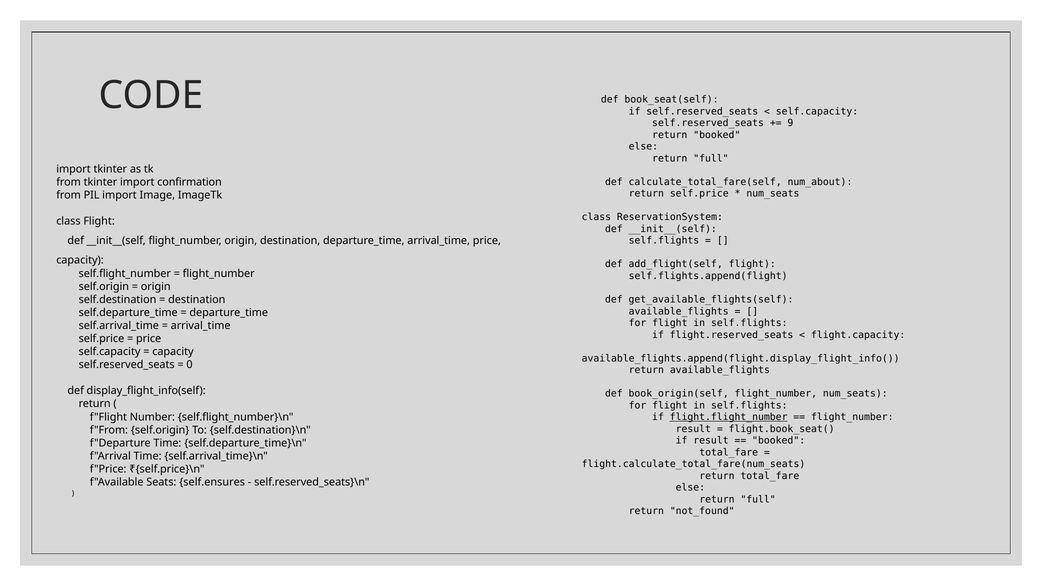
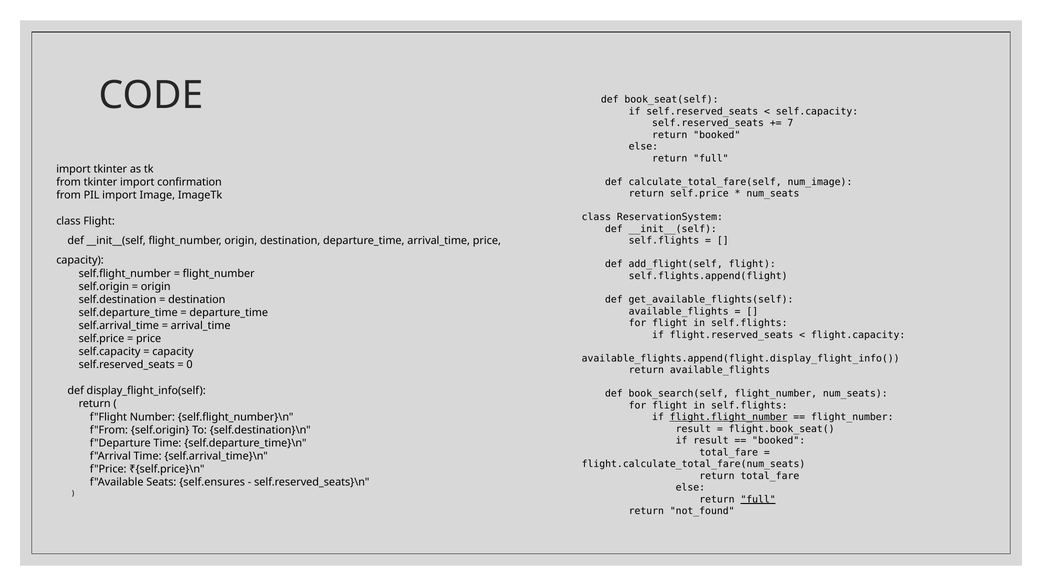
9: 9 -> 7
num_about: num_about -> num_image
book_origin(self: book_origin(self -> book_search(self
full at (758, 499) underline: none -> present
